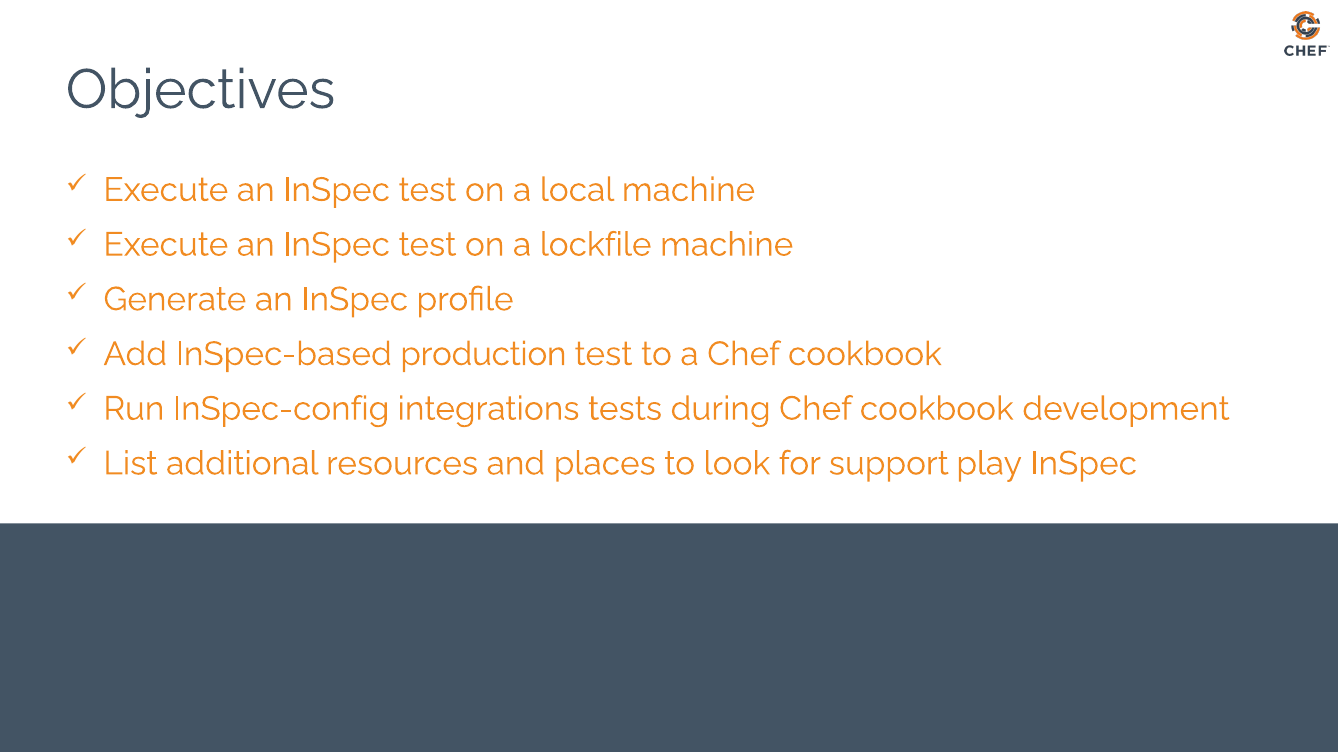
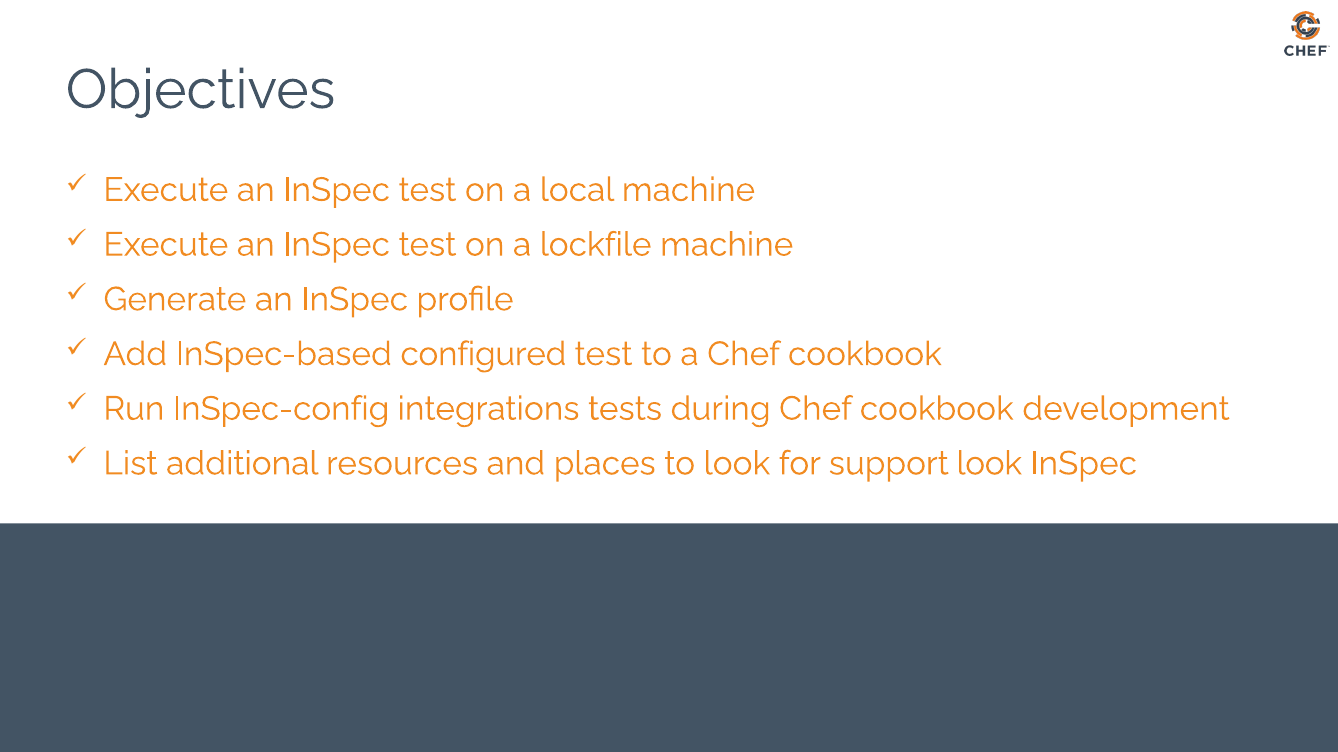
production: production -> configured
support play: play -> look
